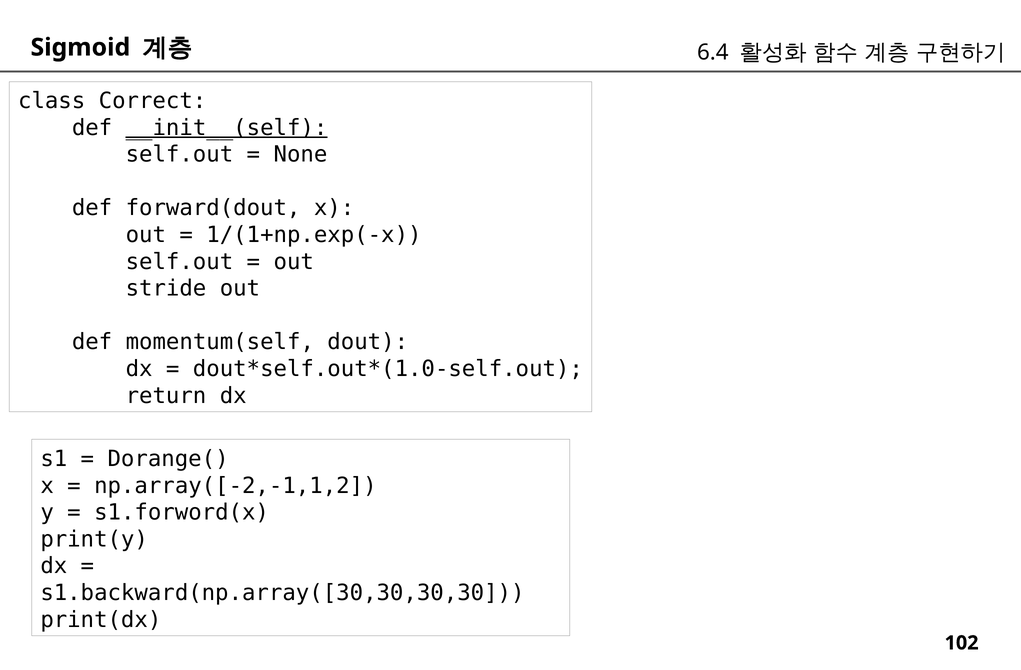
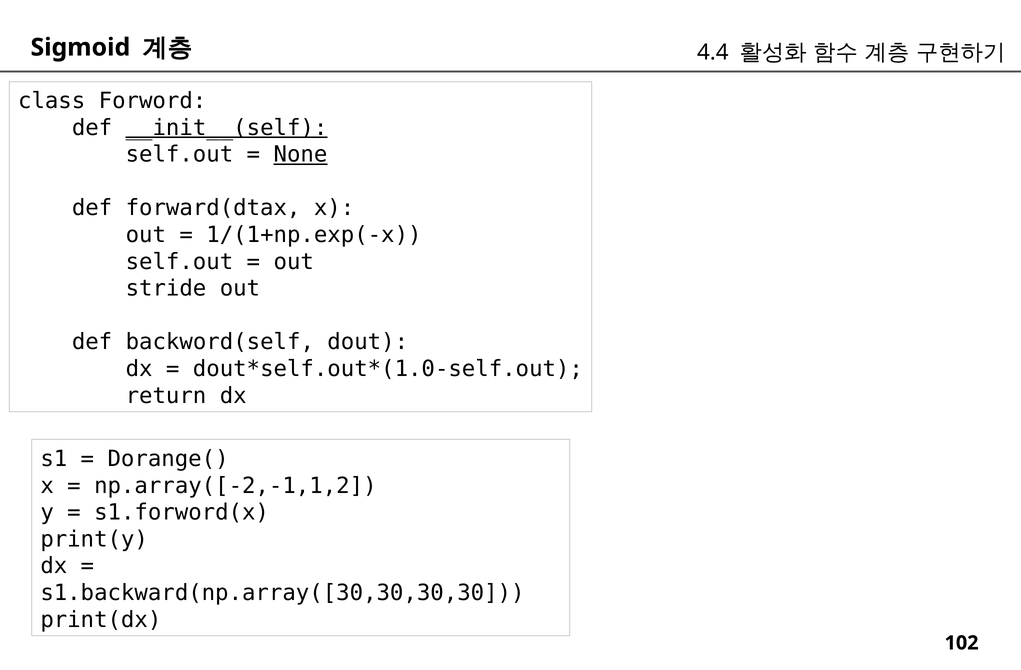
6.4: 6.4 -> 4.4
Correct: Correct -> Forword
None underline: none -> present
forward(dout: forward(dout -> forward(dtax
momentum(self: momentum(self -> backword(self
